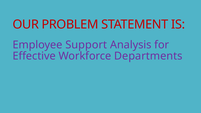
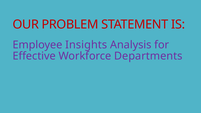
Support: Support -> Insights
